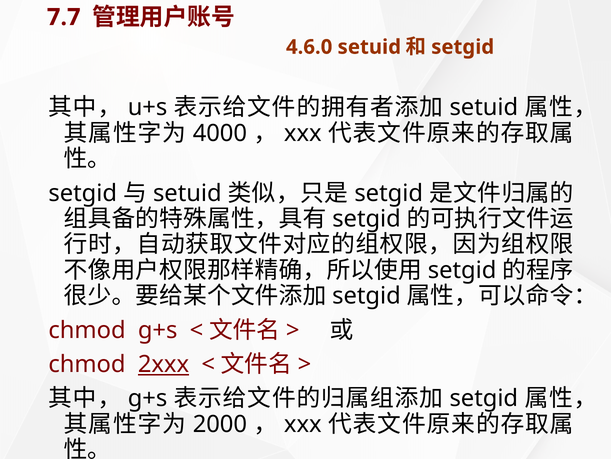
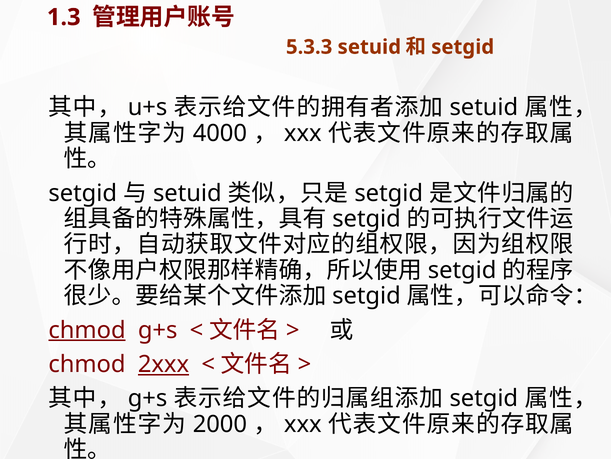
7.7: 7.7 -> 1.3
4.6.0: 4.6.0 -> 5.3.3
chmod at (87, 330) underline: none -> present
